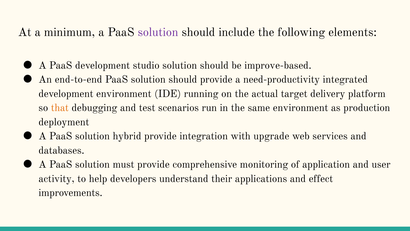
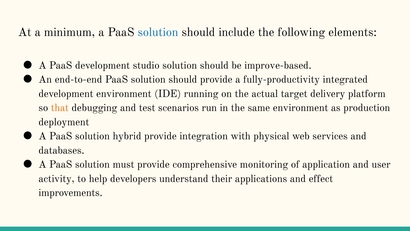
solution at (158, 32) colour: purple -> blue
need-productivity: need-productivity -> fully-productivity
upgrade: upgrade -> physical
